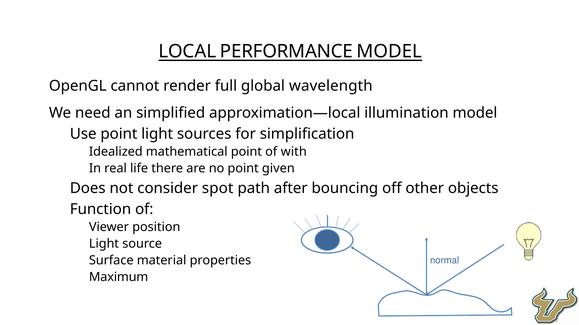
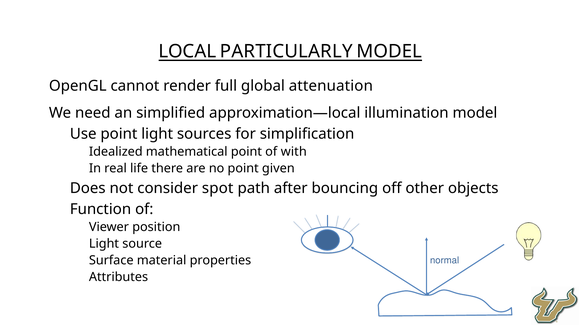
PERFORMANCE: PERFORMANCE -> PARTICULARLY
wavelength: wavelength -> attenuation
Maximum: Maximum -> Attributes
